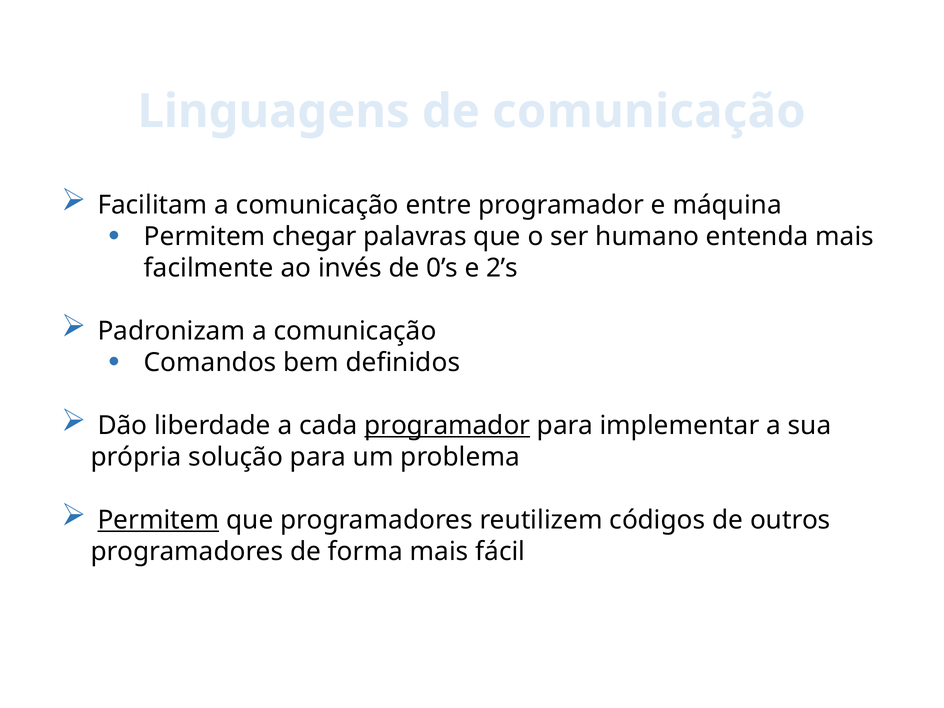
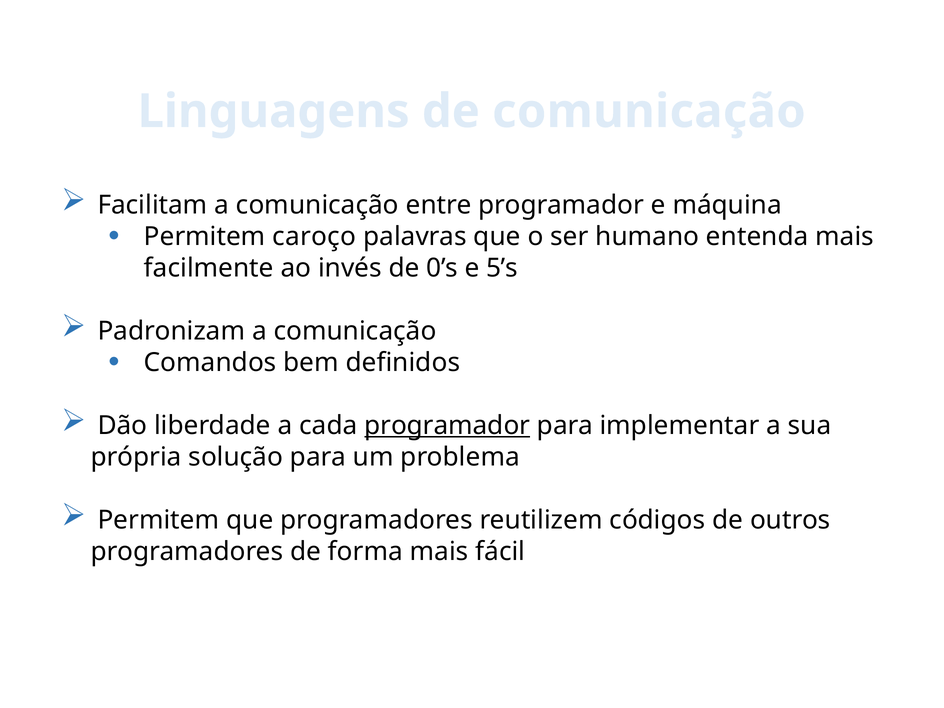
chegar: chegar -> caroço
2’s: 2’s -> 5’s
Permitem at (158, 520) underline: present -> none
